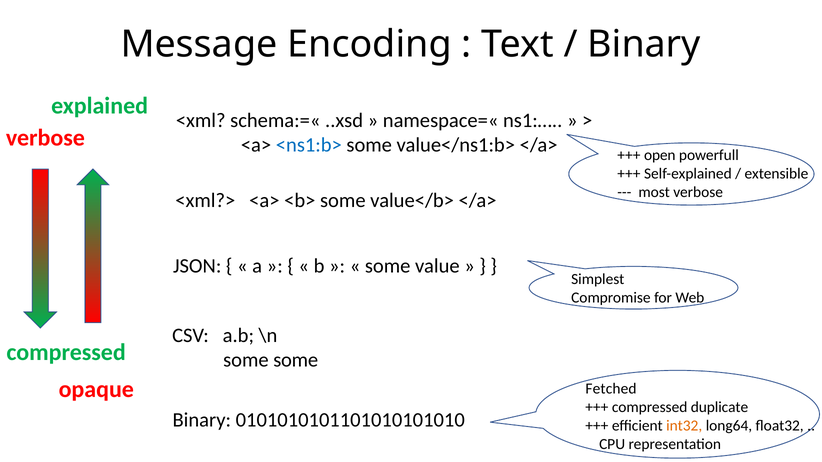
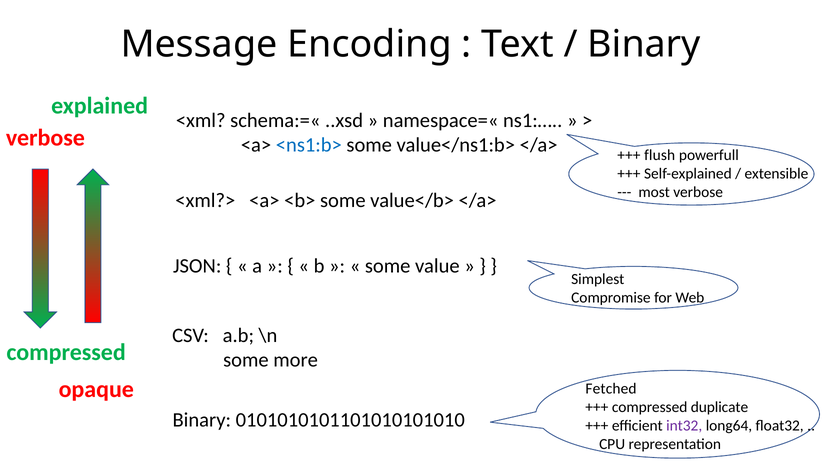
open: open -> flush
some some: some -> more
int32 colour: orange -> purple
